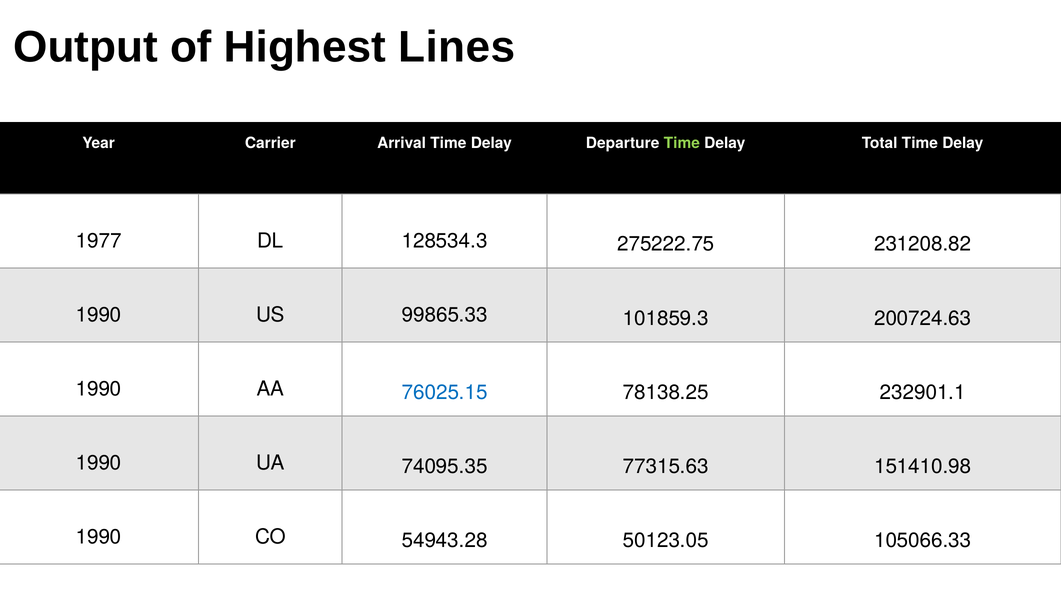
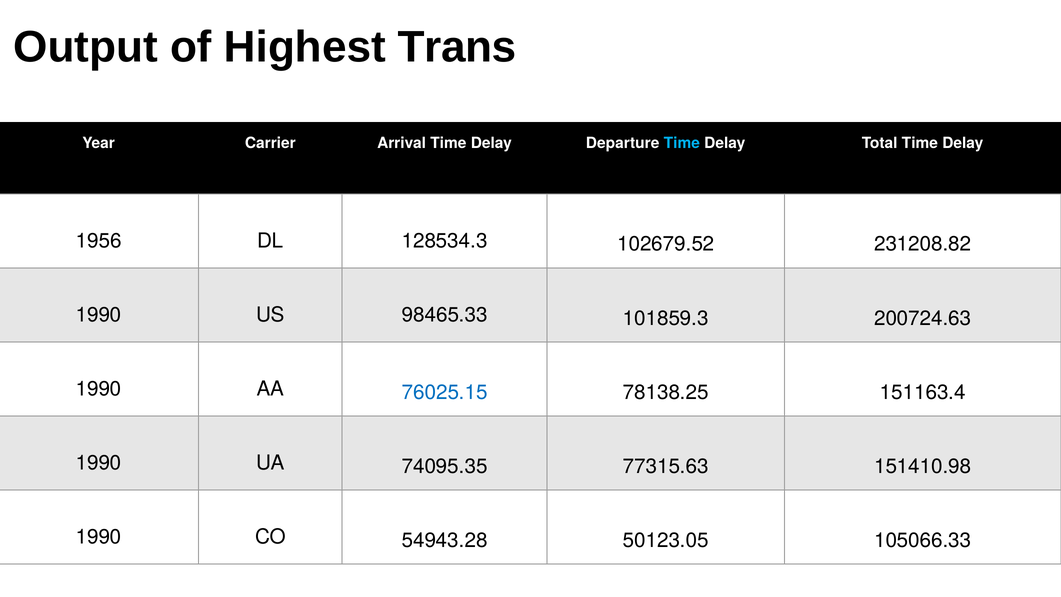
Lines: Lines -> Trans
Time at (682, 143) colour: light green -> light blue
1977: 1977 -> 1956
275222.75: 275222.75 -> 102679.52
99865.33: 99865.33 -> 98465.33
232901.1: 232901.1 -> 151163.4
